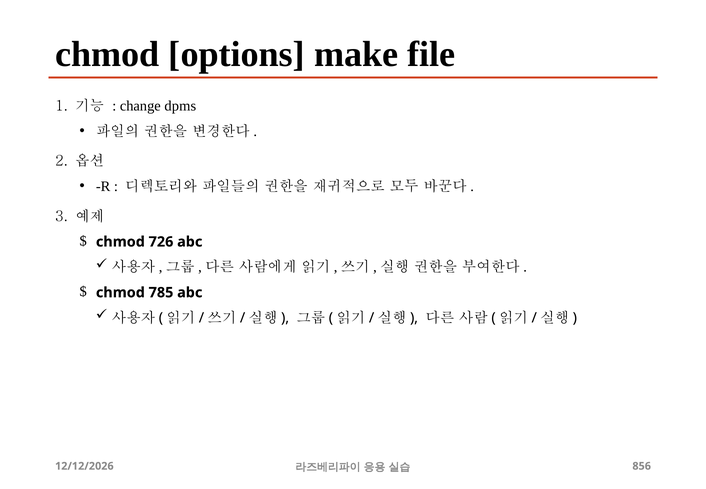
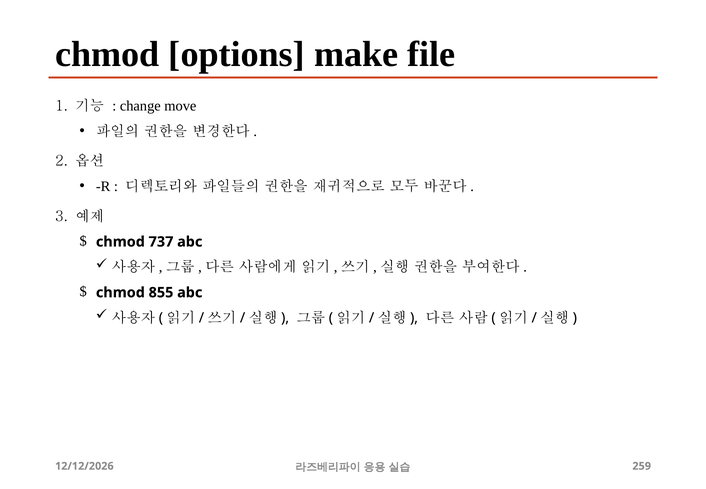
dpms: dpms -> move
726: 726 -> 737
785: 785 -> 855
856: 856 -> 259
